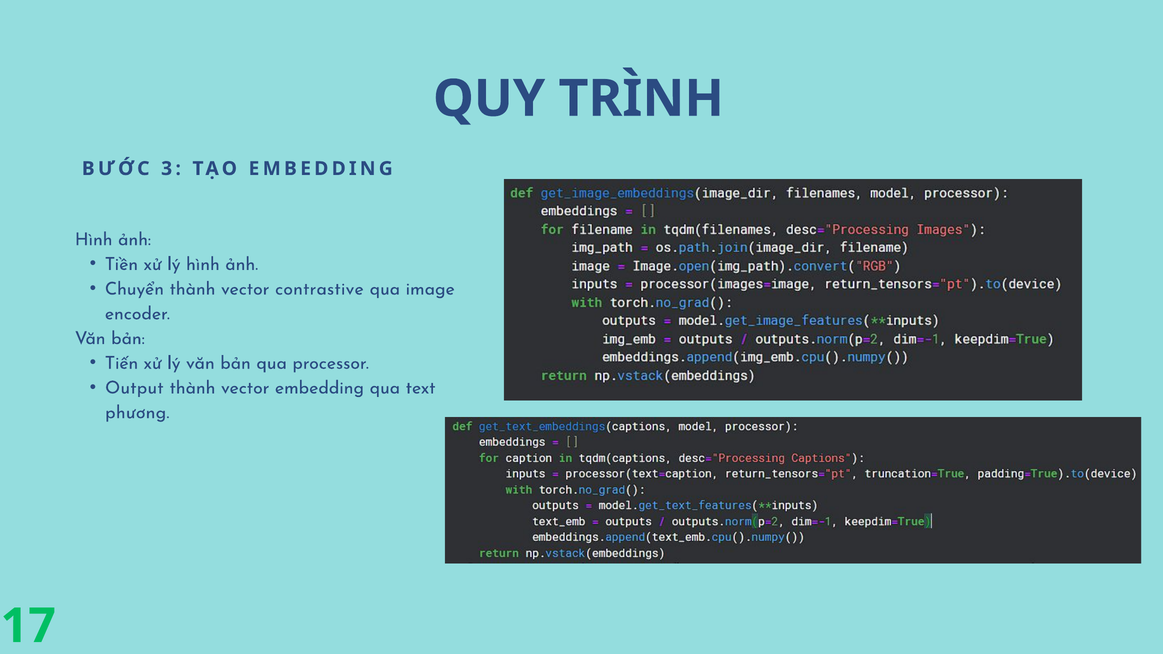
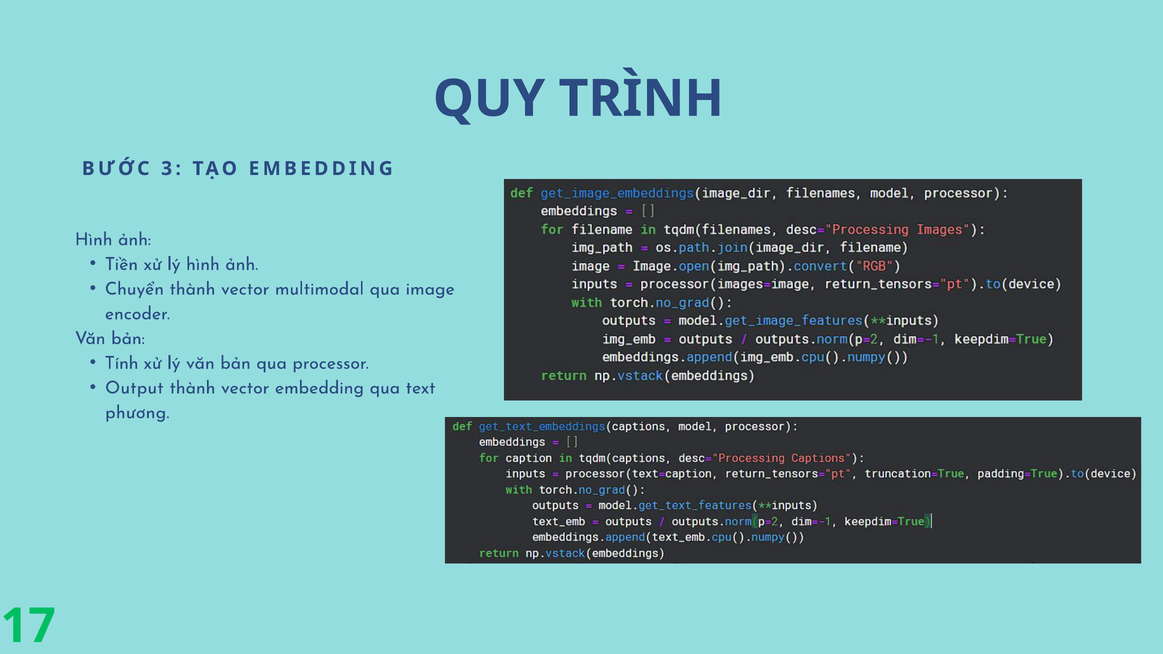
contrastive: contrastive -> multimodal
Tiến: Tiến -> Tính
